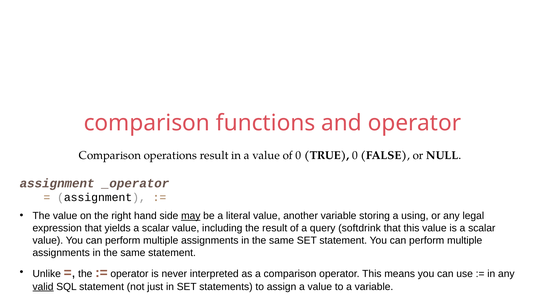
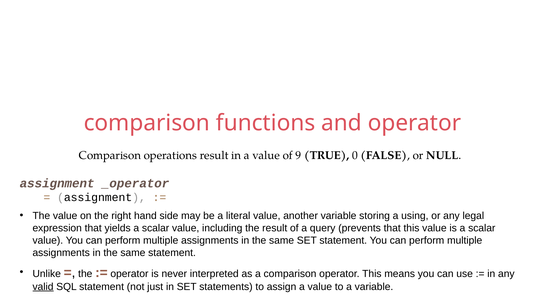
of 0: 0 -> 9
may underline: present -> none
softdrink: softdrink -> prevents
